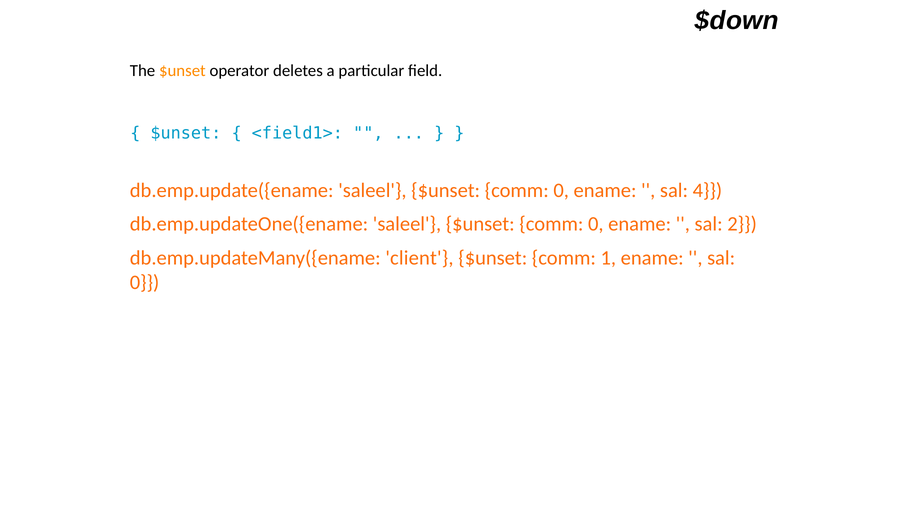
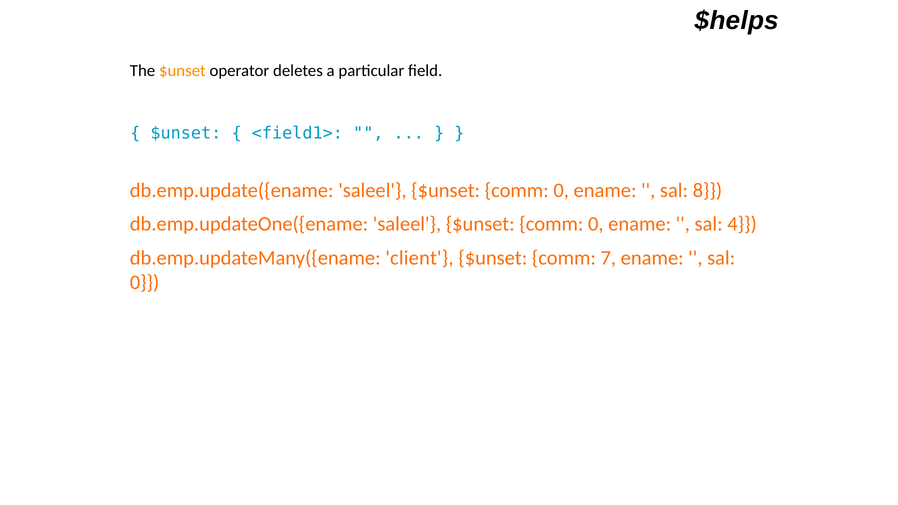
$down: $down -> $helps
4: 4 -> 8
2: 2 -> 4
1: 1 -> 7
